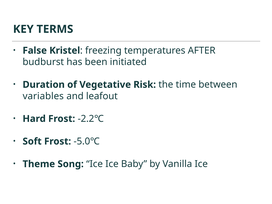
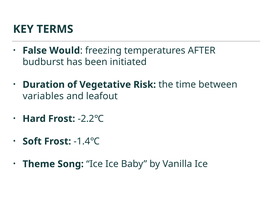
Kristel: Kristel -> Would
-5.0℃: -5.0℃ -> -1.4℃
